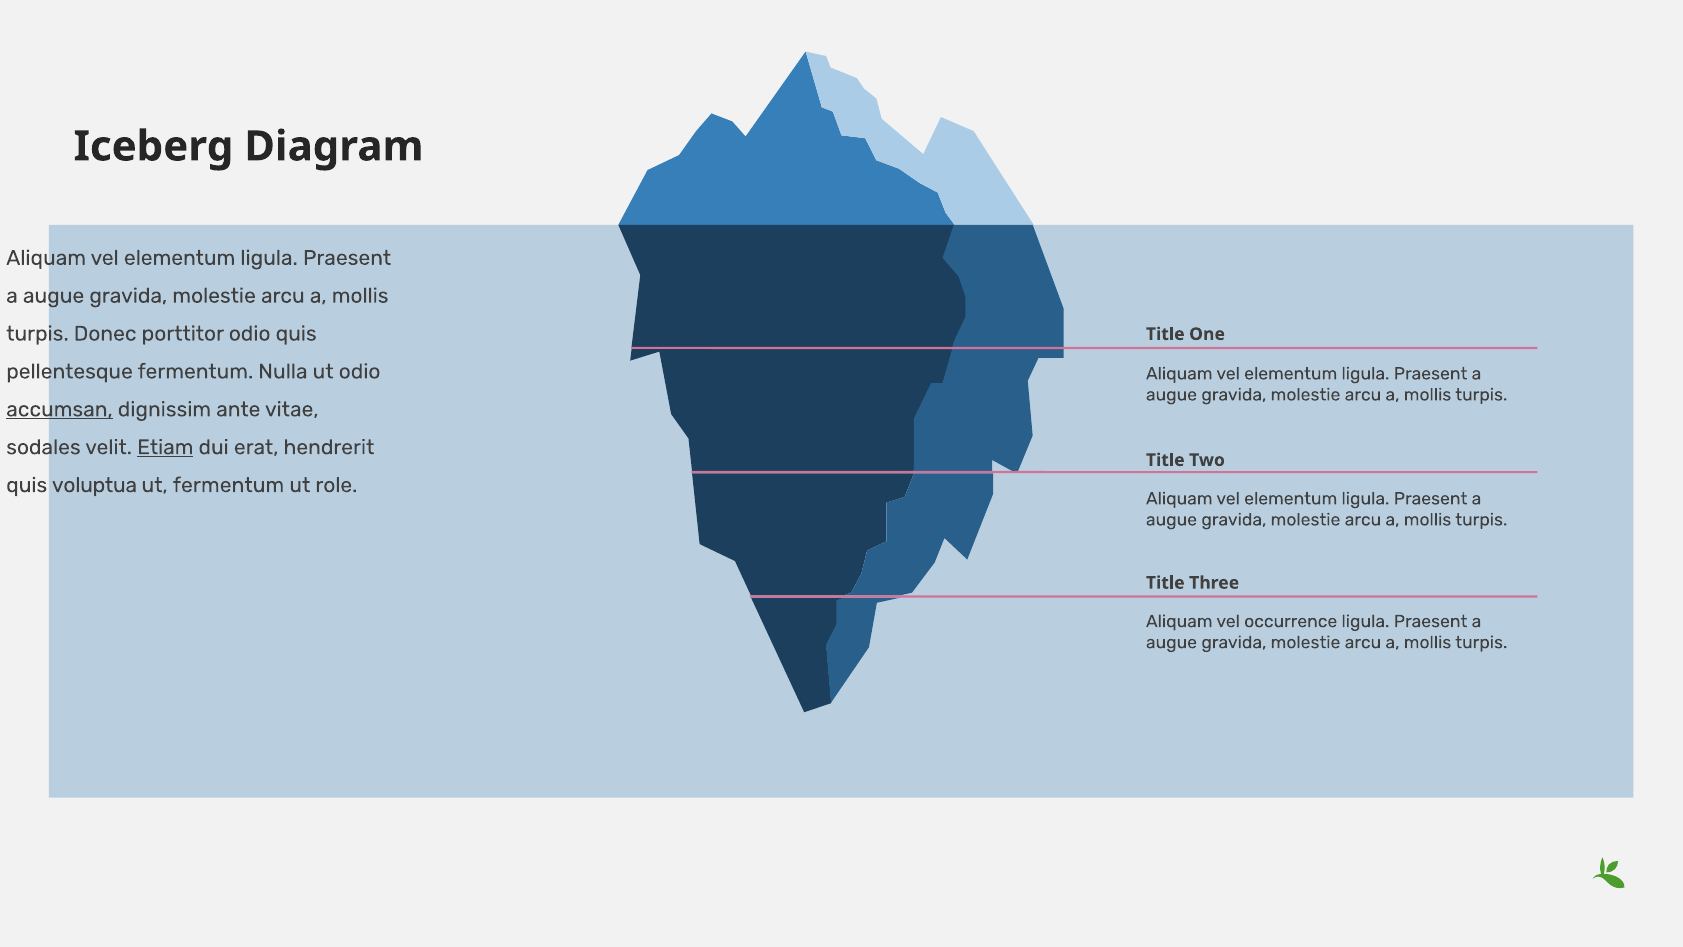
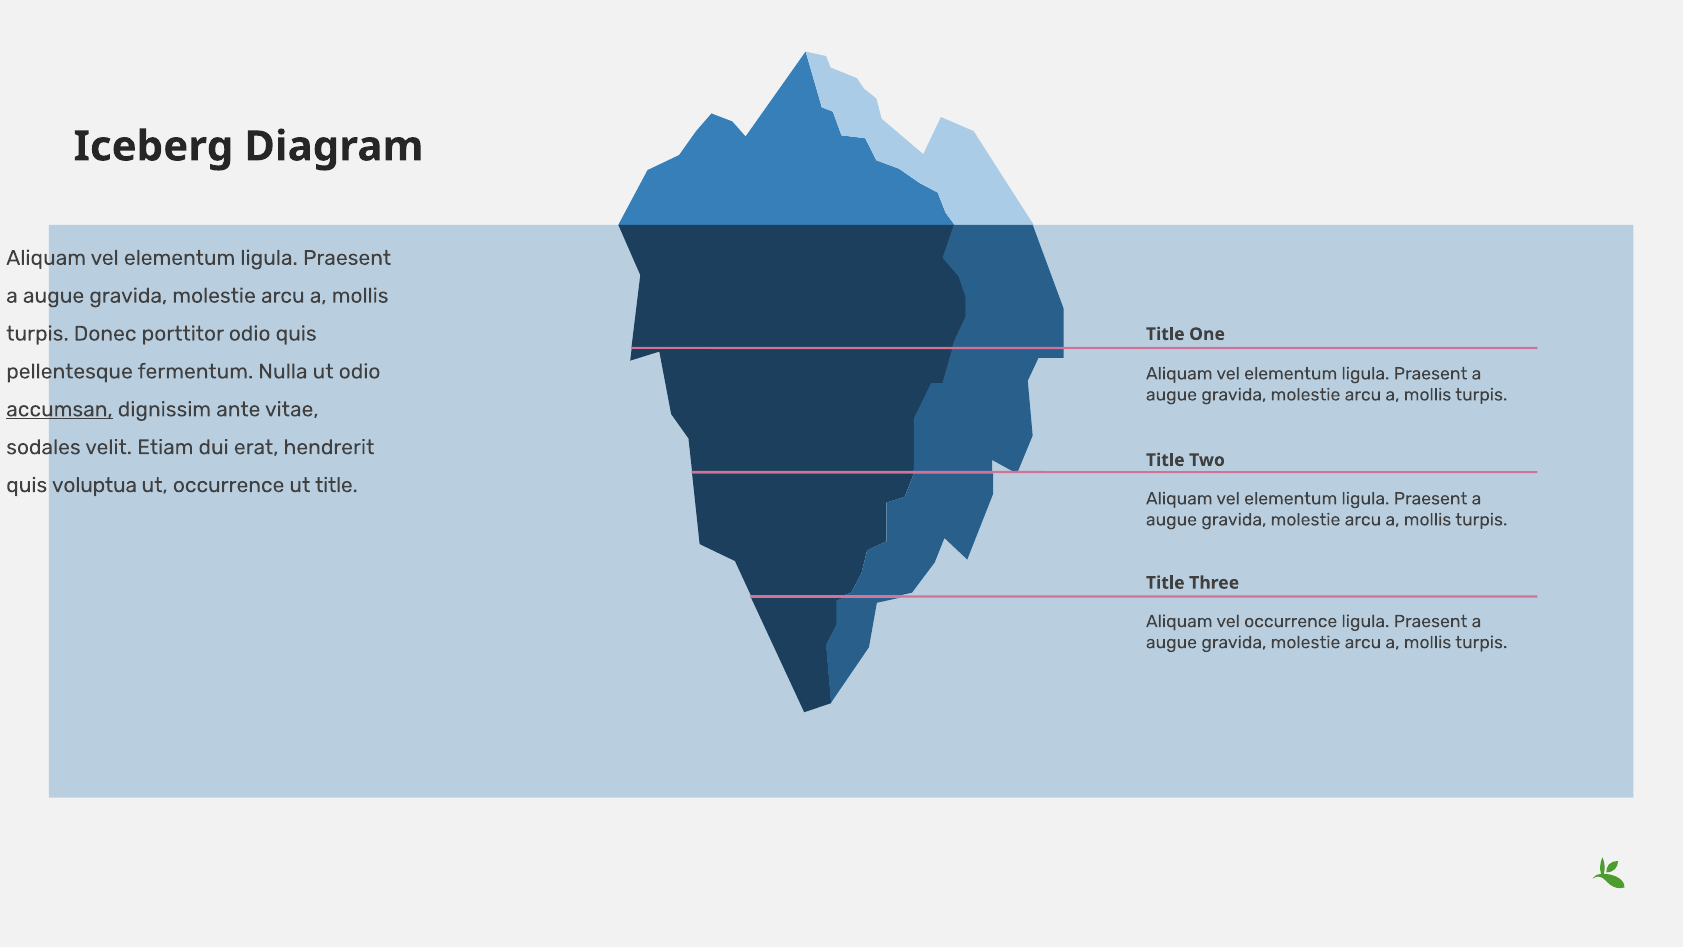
Etiam underline: present -> none
ut fermentum: fermentum -> occurrence
ut role: role -> title
